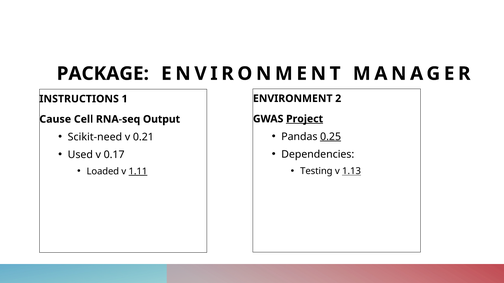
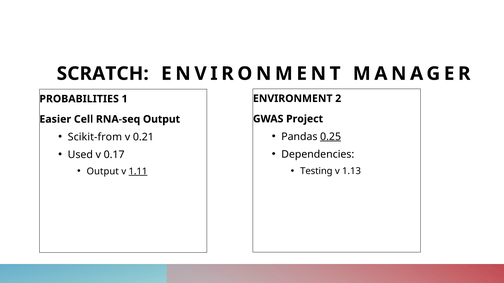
PACKAGE: PACKAGE -> SCRATCH
INSTRUCTIONS: INSTRUCTIONS -> PROBABILITIES
Project underline: present -> none
Cause: Cause -> Easier
Scikit-need: Scikit-need -> Scikit-from
1.13 underline: present -> none
Loaded at (103, 172): Loaded -> Output
